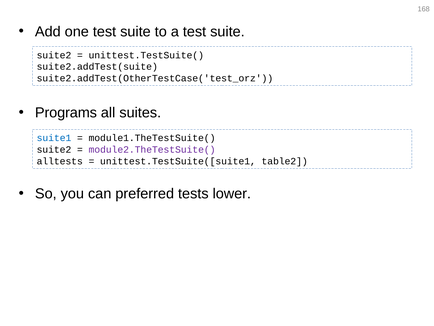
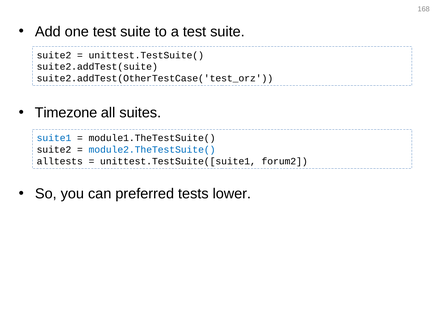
Programs: Programs -> Timezone
module2.TheTestSuite( colour: purple -> blue
table2: table2 -> forum2
